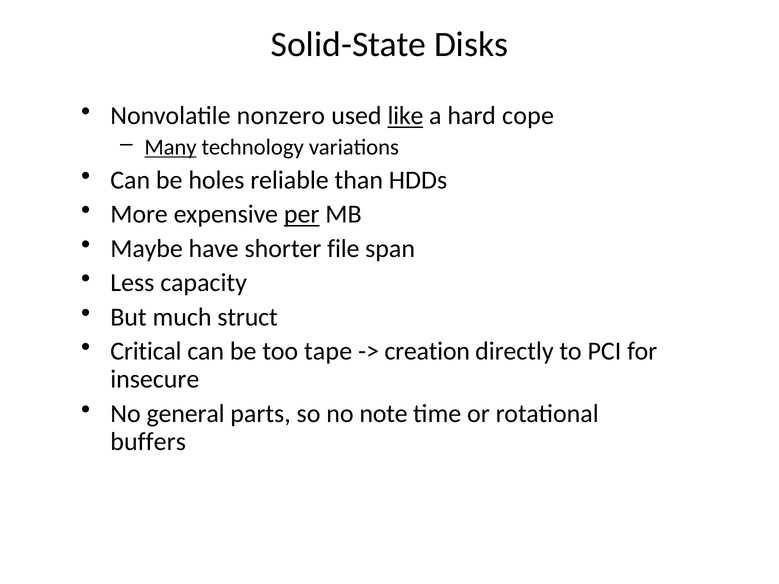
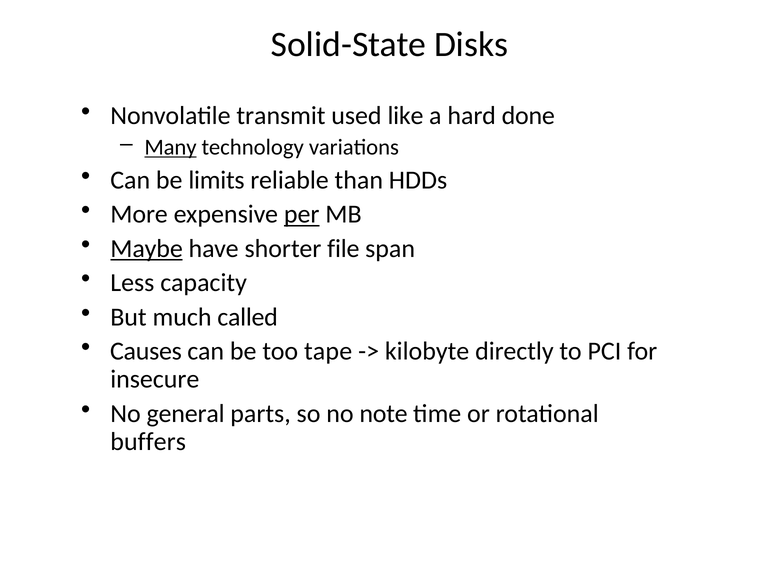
nonzero: nonzero -> transmit
like underline: present -> none
cope: cope -> done
holes: holes -> limits
Maybe underline: none -> present
struct: struct -> called
Critical: Critical -> Causes
creation: creation -> kilobyte
